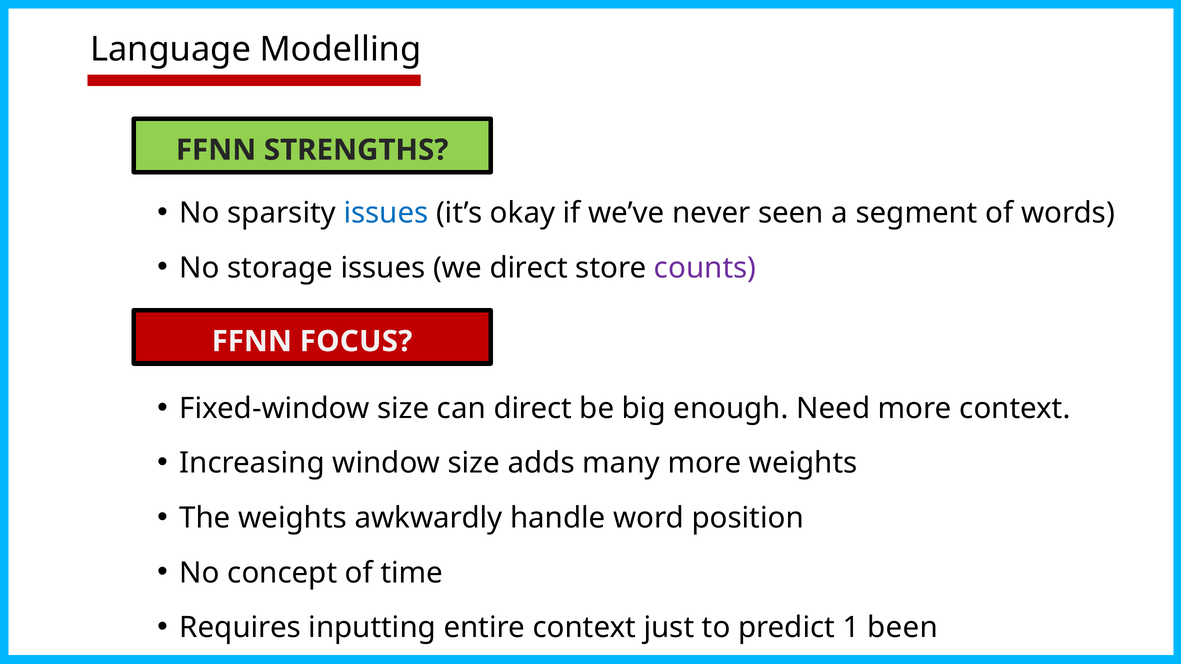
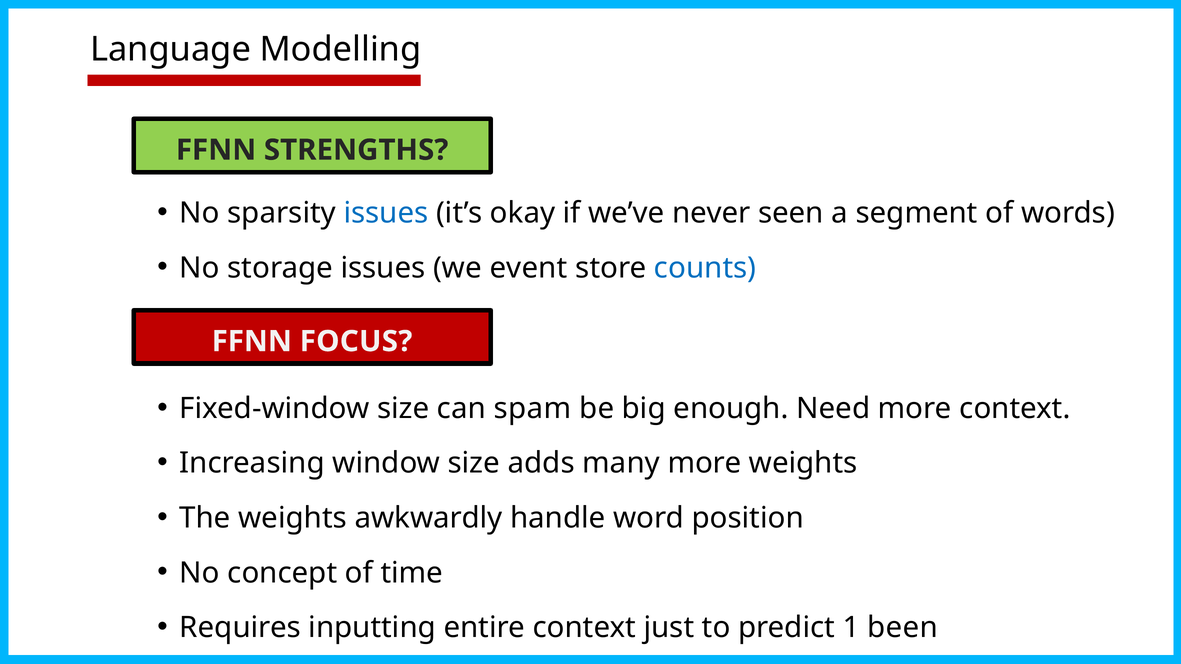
we direct: direct -> event
counts colour: purple -> blue
can direct: direct -> spam
